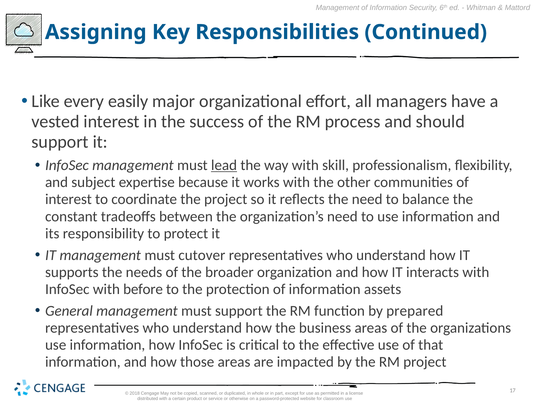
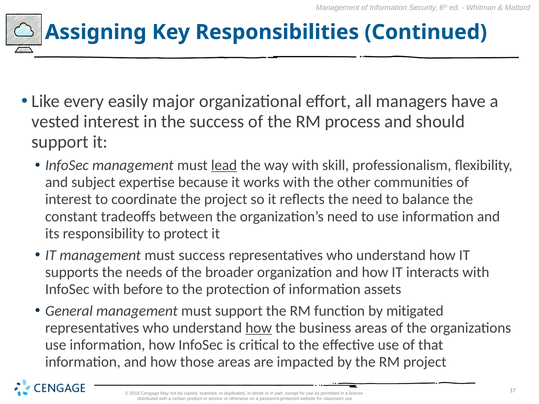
must cutover: cutover -> success
prepared: prepared -> mitigated
how at (259, 328) underline: none -> present
